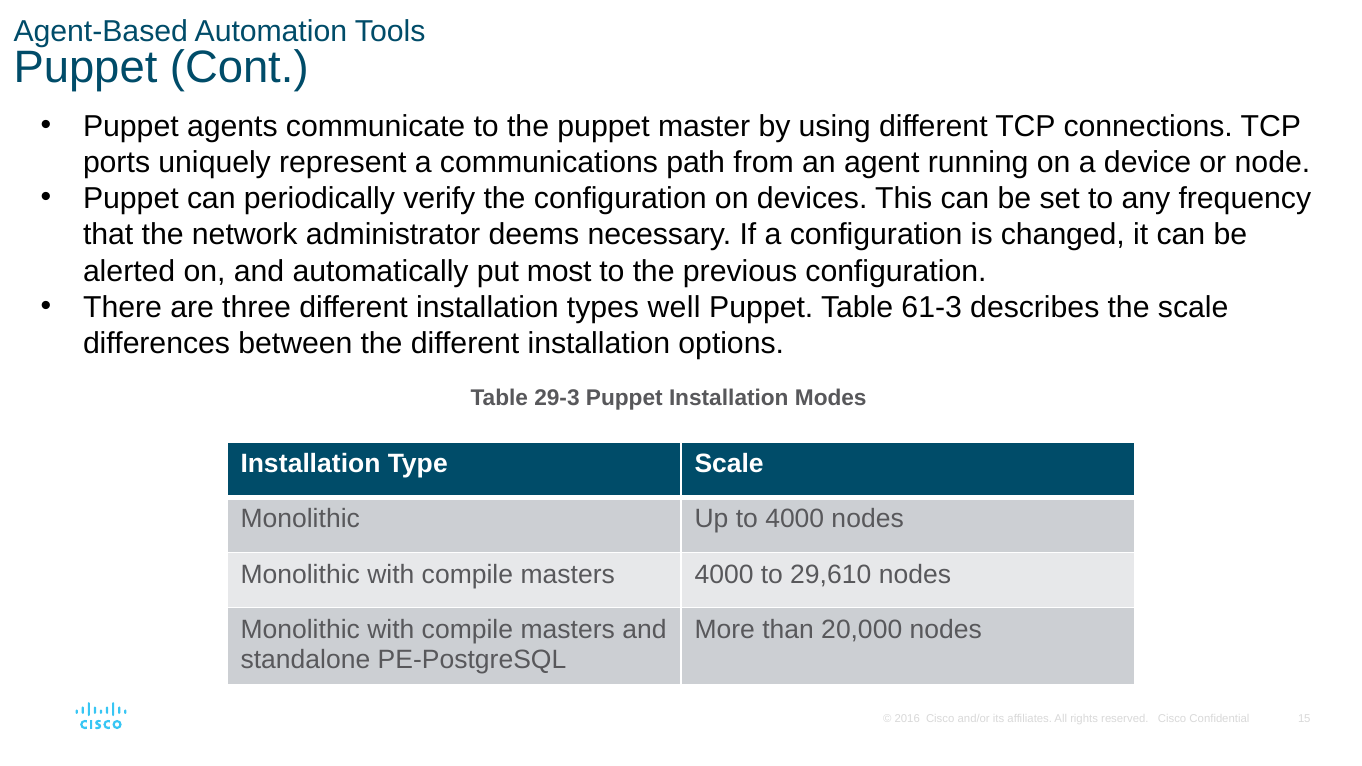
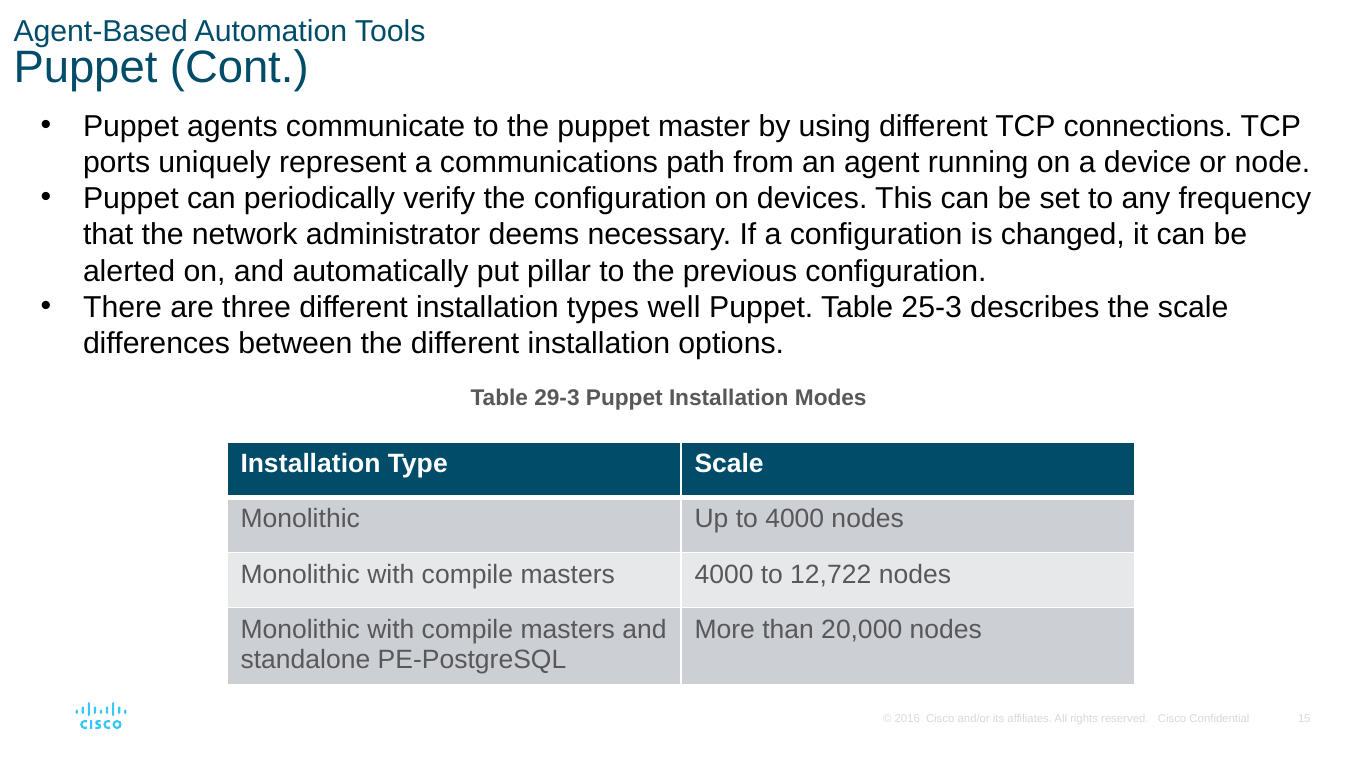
most: most -> pillar
61-3: 61-3 -> 25-3
29,610: 29,610 -> 12,722
